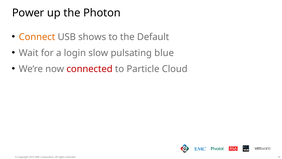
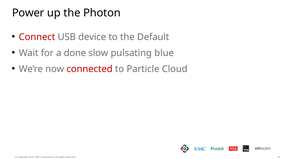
Connect colour: orange -> red
shows: shows -> device
login: login -> done
